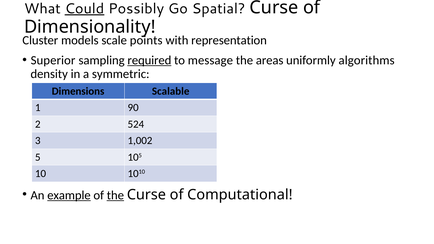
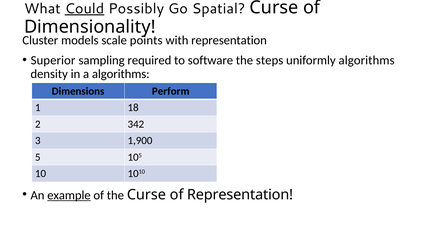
required underline: present -> none
message: message -> software
areas: areas -> steps
a symmetric: symmetric -> algorithms
Scalable: Scalable -> Perform
90: 90 -> 18
524: 524 -> 342
1,002: 1,002 -> 1,900
the at (115, 195) underline: present -> none
of Computational: Computational -> Representation
